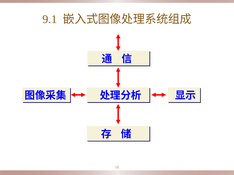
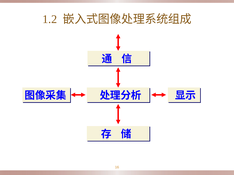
9.1: 9.1 -> 1.2
